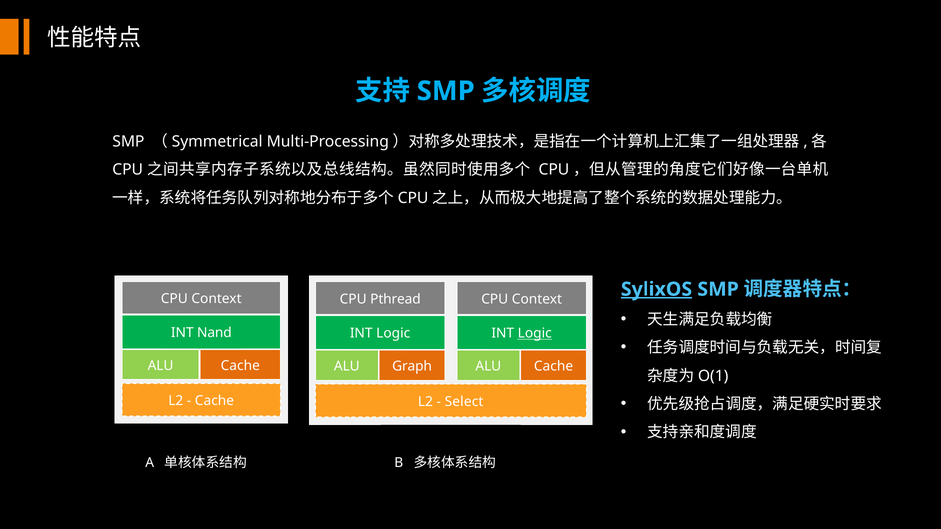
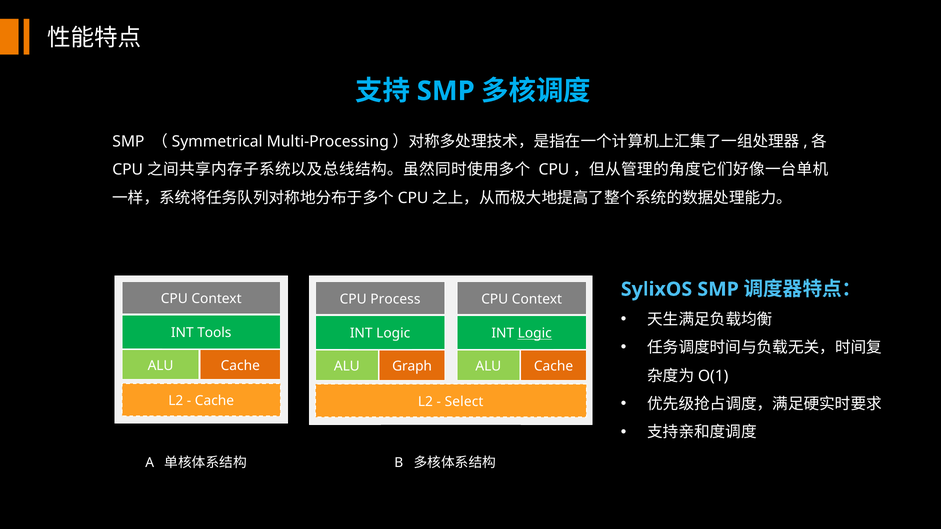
SylixOS underline: present -> none
Pthread: Pthread -> Process
Nand: Nand -> Tools
